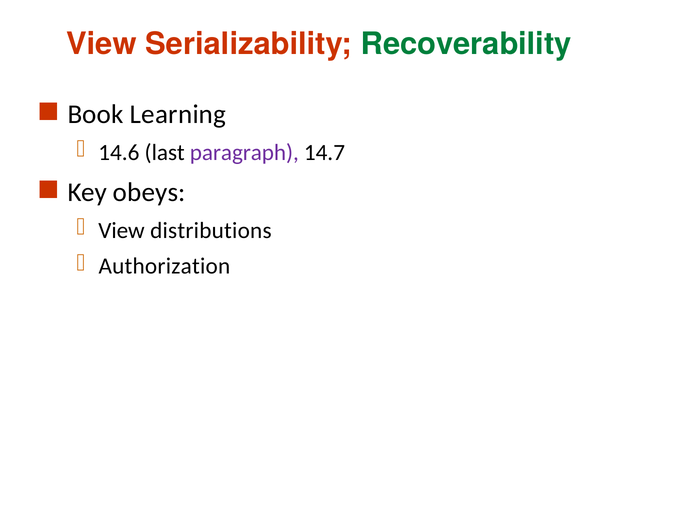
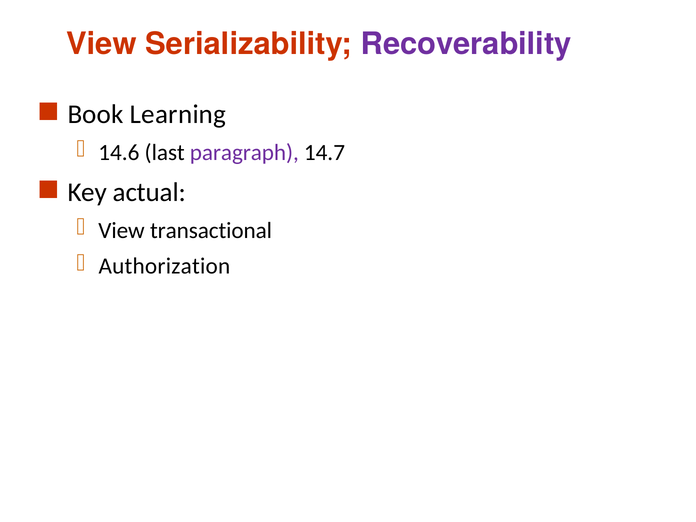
Recoverability colour: green -> purple
obeys: obeys -> actual
distributions: distributions -> transactional
